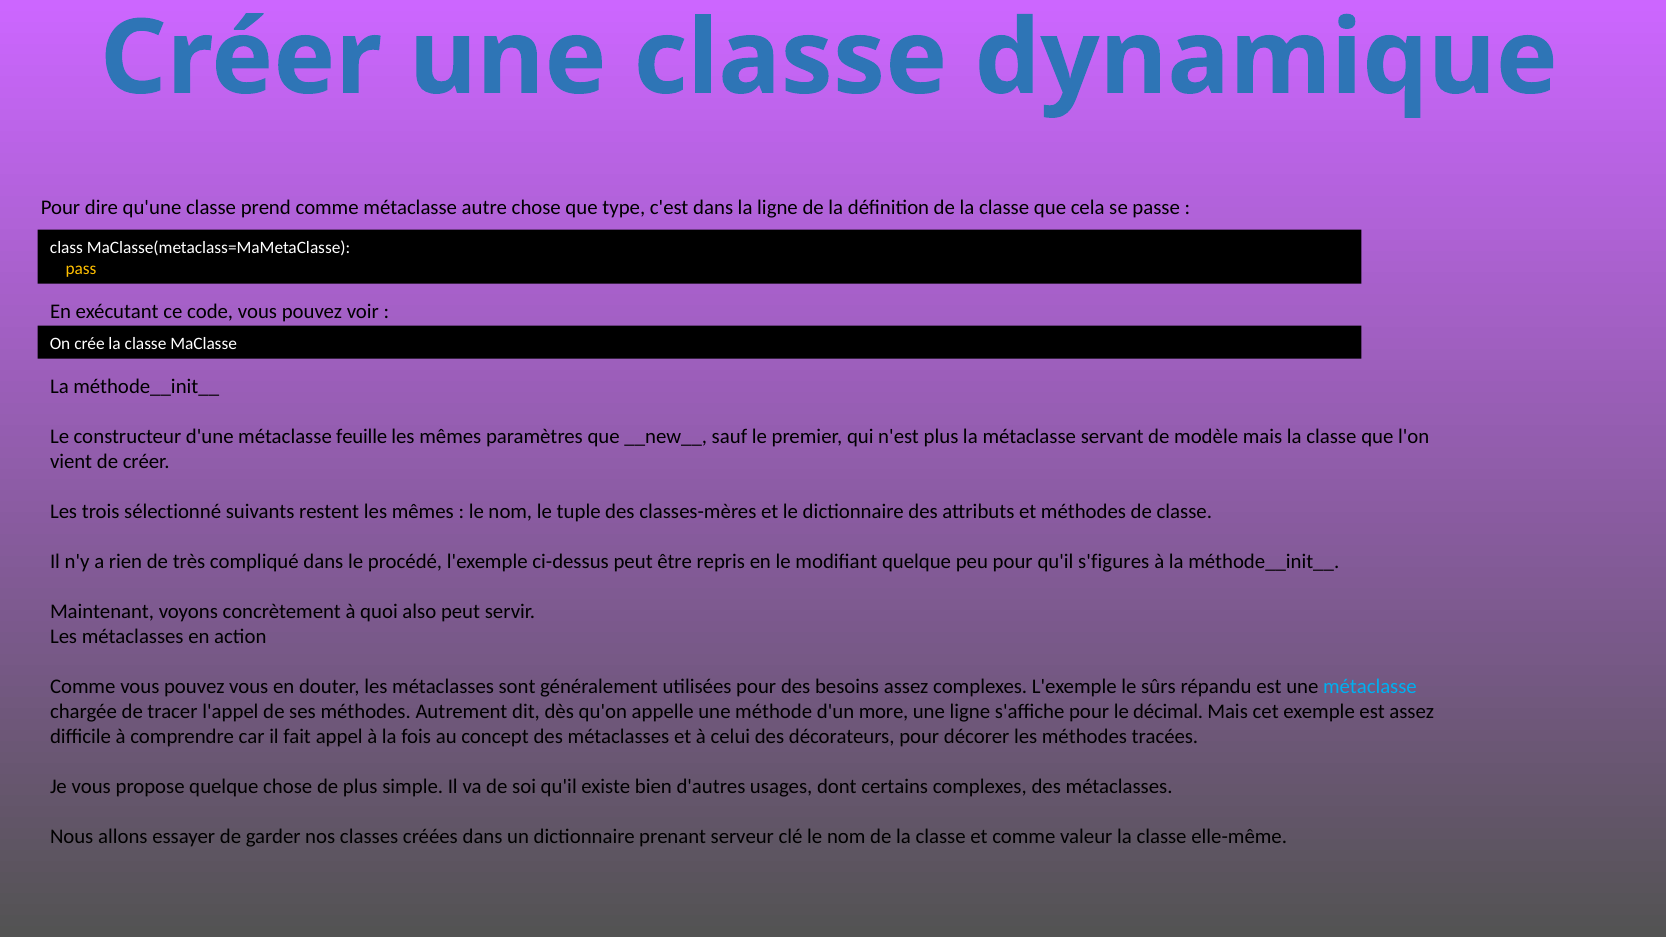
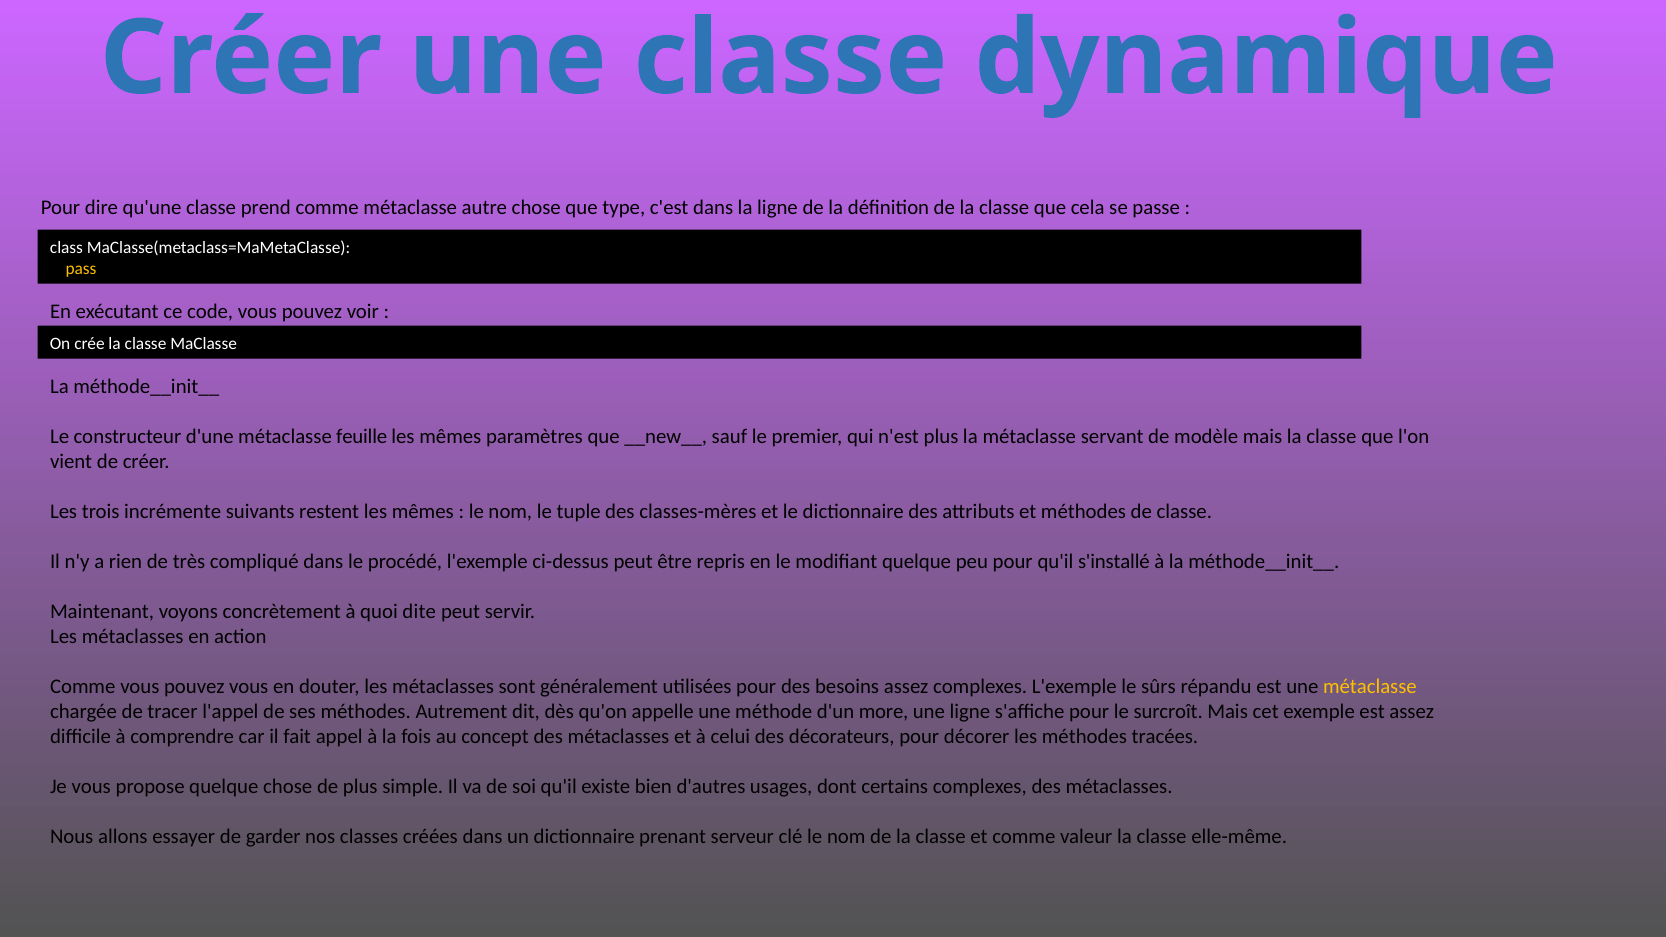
sélectionné: sélectionné -> incrémente
s'figures: s'figures -> s'installé
also: also -> dite
métaclasse at (1370, 686) colour: light blue -> yellow
décimal: décimal -> surcroît
